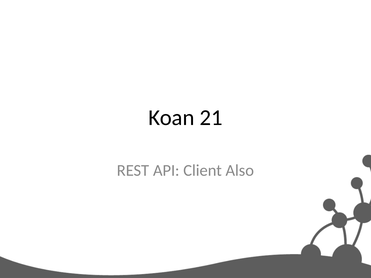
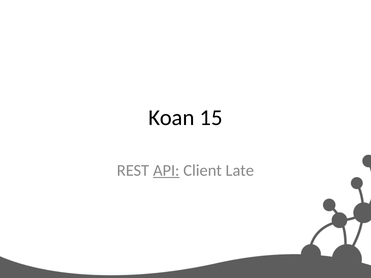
21: 21 -> 15
API underline: none -> present
Also: Also -> Late
